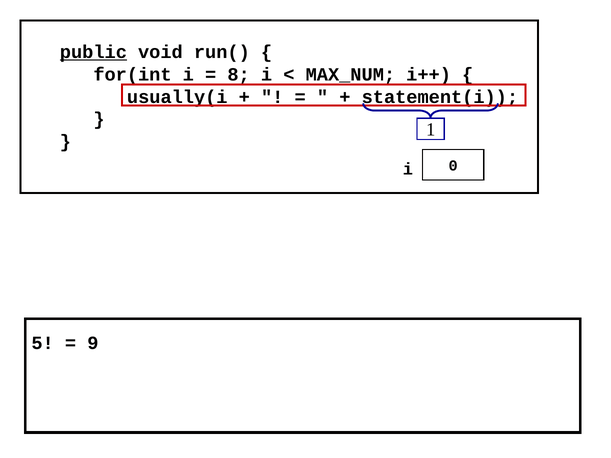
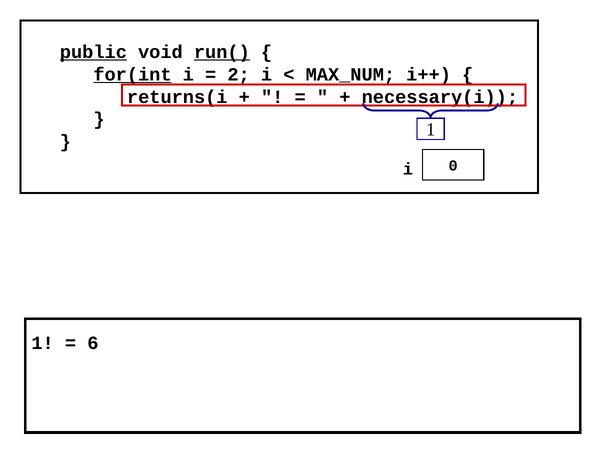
run( underline: none -> present
for(int underline: none -> present
8: 8 -> 2
usually(i: usually(i -> returns(i
statement(i: statement(i -> necessary(i
5 at (43, 343): 5 -> 1
9: 9 -> 6
